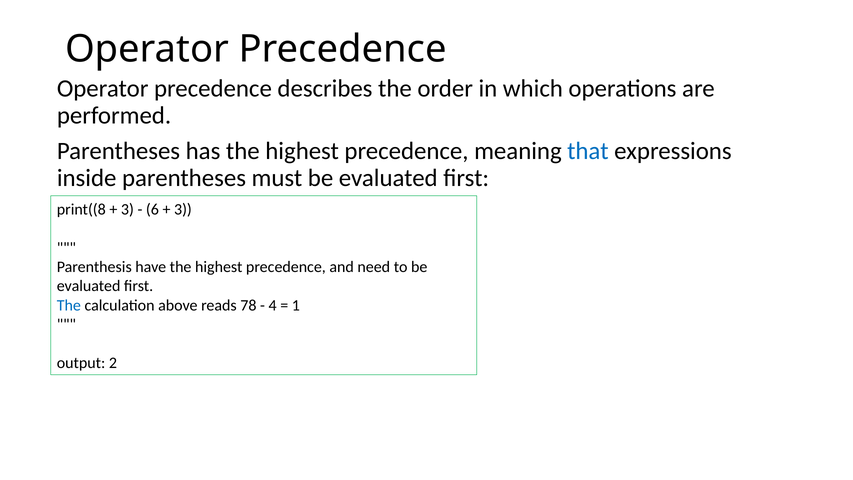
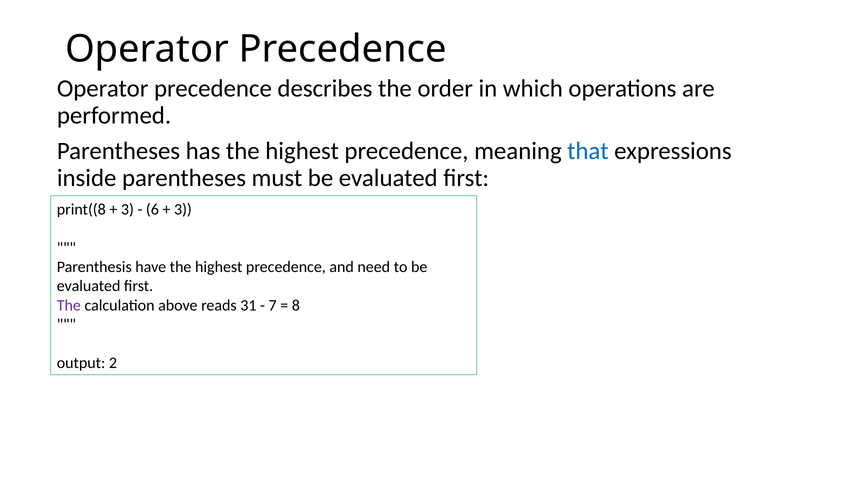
The at (69, 305) colour: blue -> purple
78: 78 -> 31
4: 4 -> 7
1: 1 -> 8
